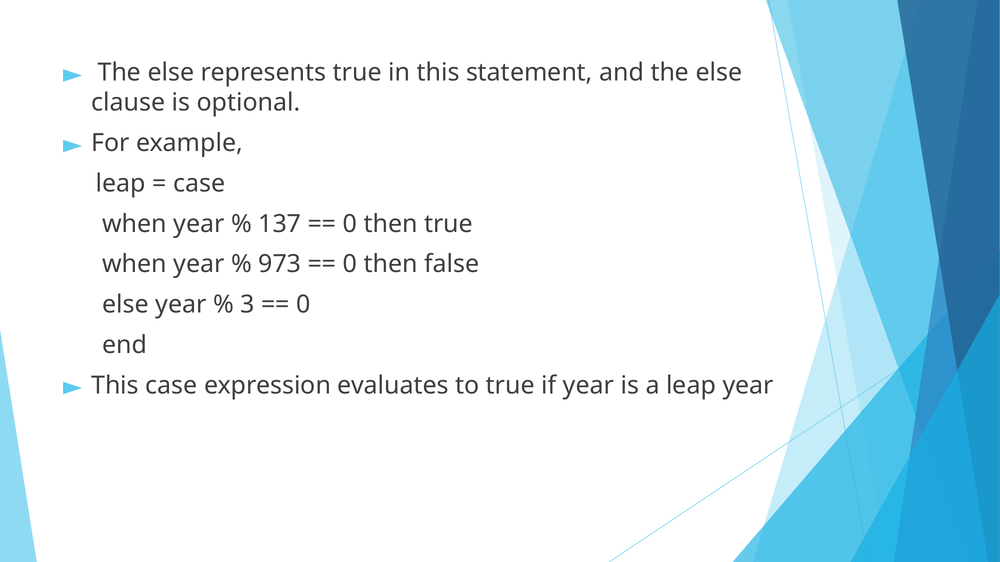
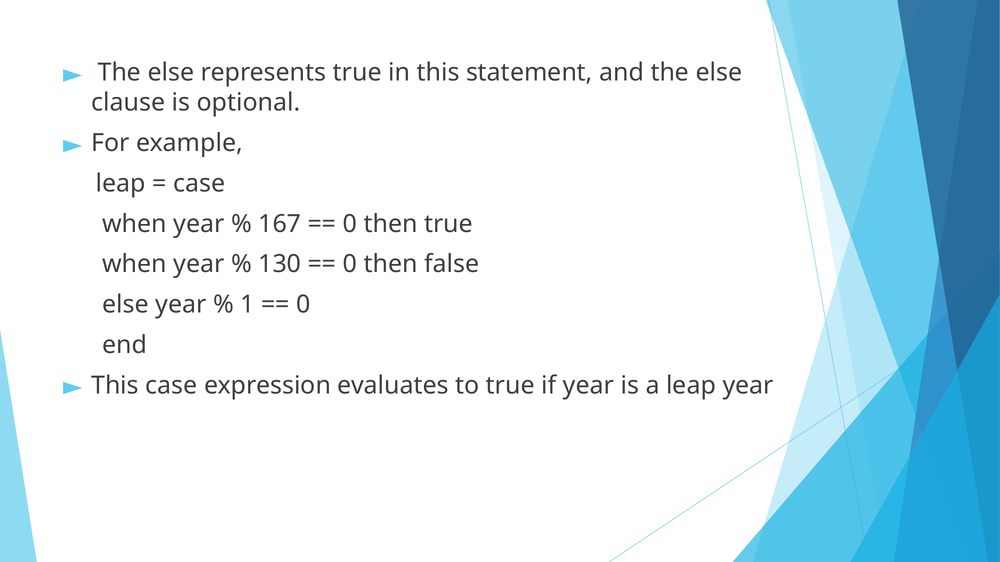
137: 137 -> 167
973: 973 -> 130
3: 3 -> 1
